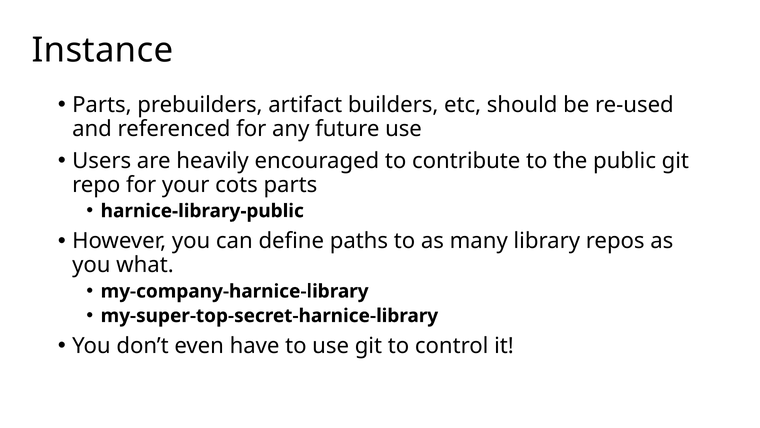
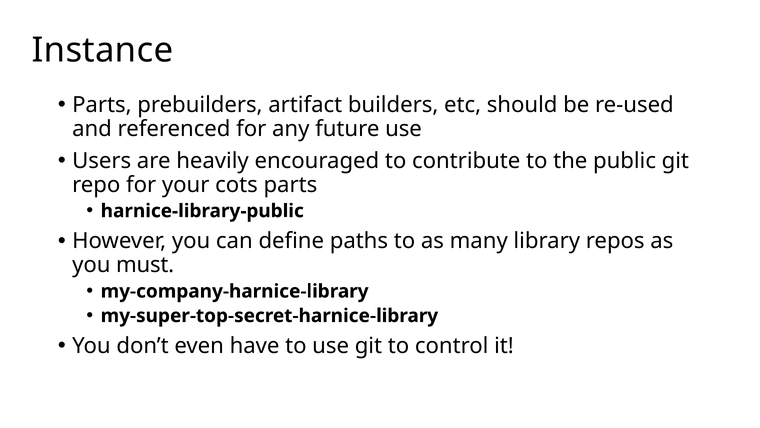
what: what -> must
